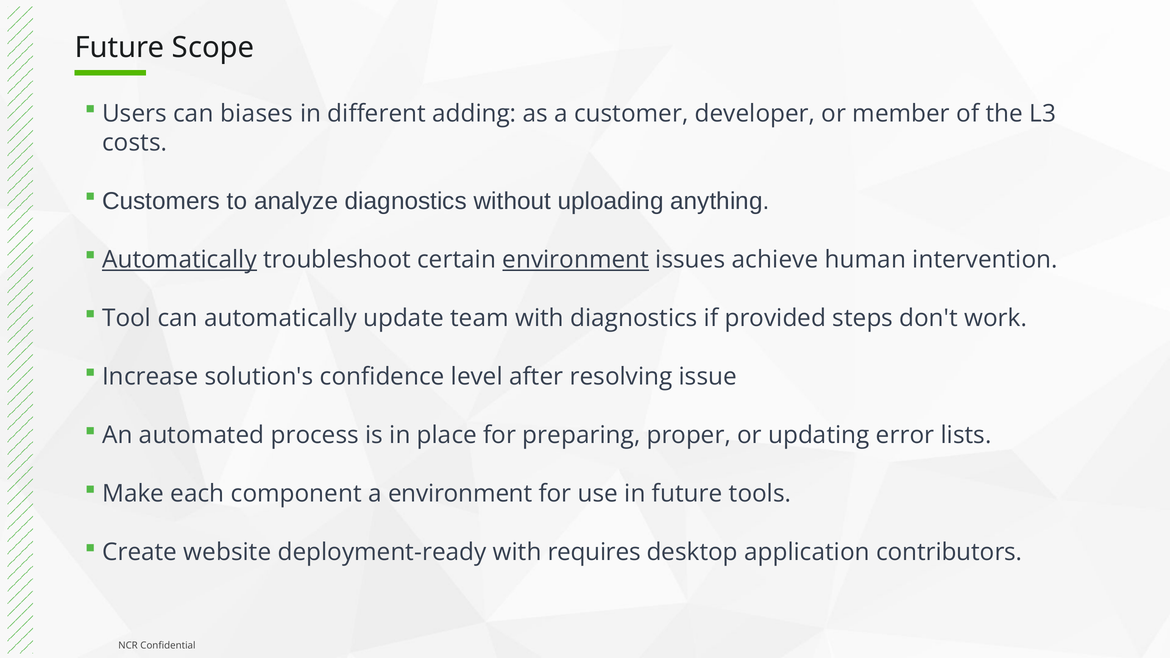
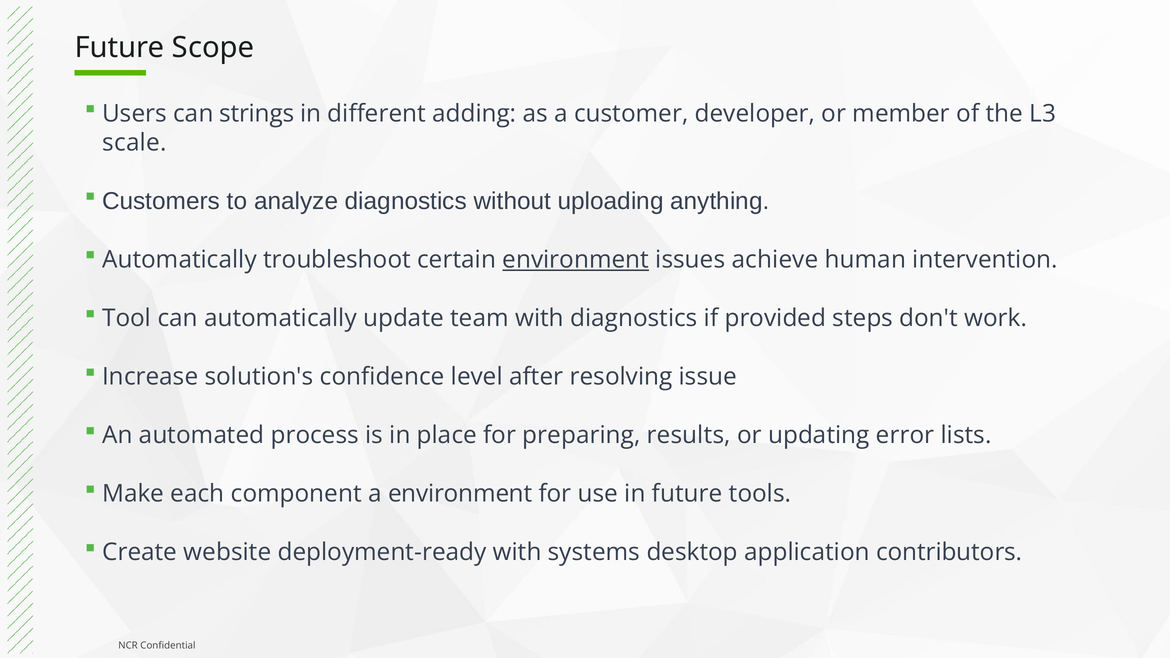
biases: biases -> strings
costs: costs -> scale
Automatically at (179, 260) underline: present -> none
proper: proper -> results
requires: requires -> systems
